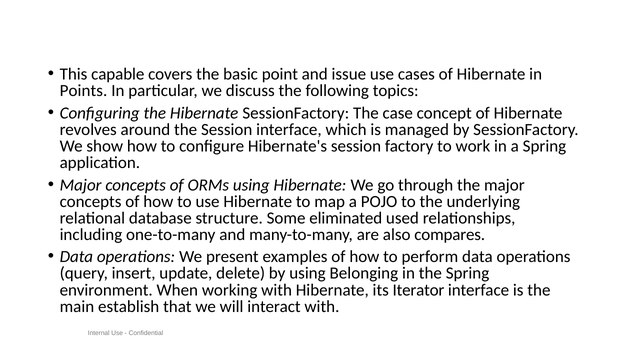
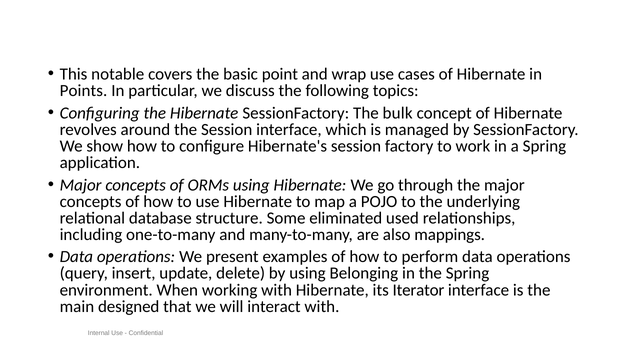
capable: capable -> notable
issue: issue -> wrap
case: case -> bulk
compares: compares -> mappings
establish: establish -> designed
